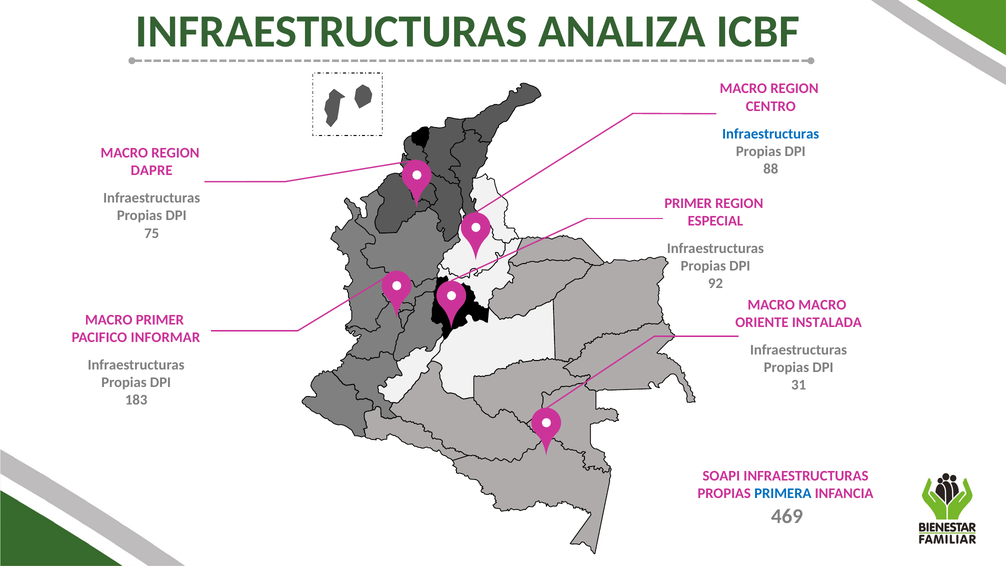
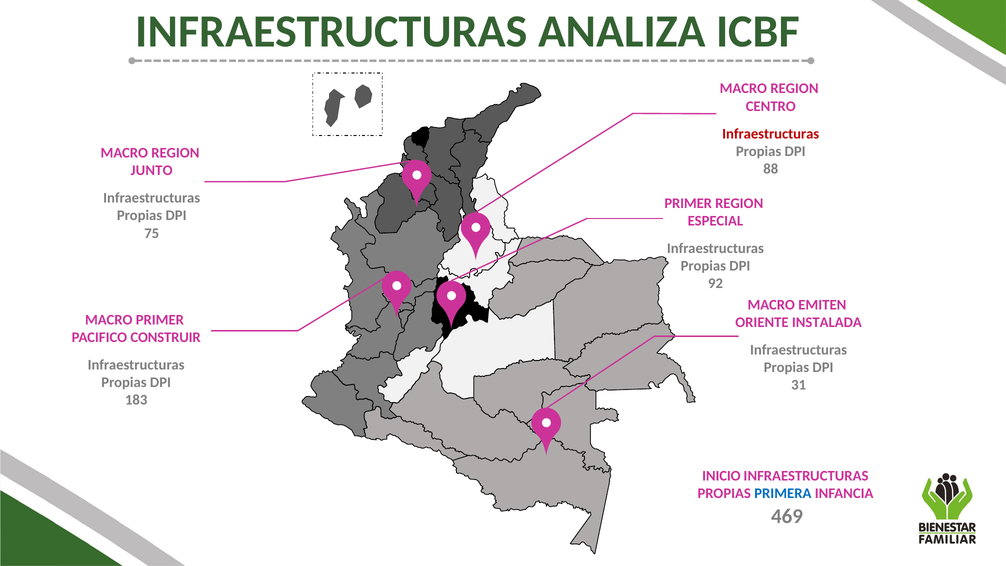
Infraestructuras at (771, 134) colour: blue -> red
DAPRE: DAPRE -> JUNTO
MACRO MACRO: MACRO -> EMITEN
INFORMAR: INFORMAR -> CONSTRUIR
SOAPI: SOAPI -> INICIO
